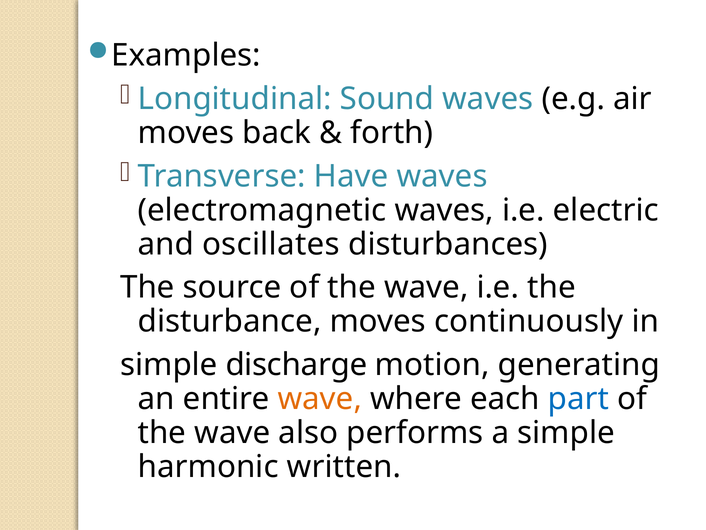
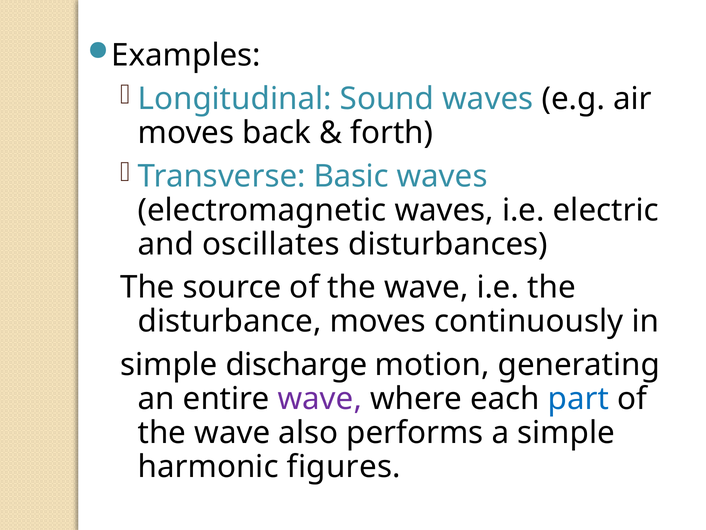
Have: Have -> Basic
wave at (320, 398) colour: orange -> purple
written: written -> figures
